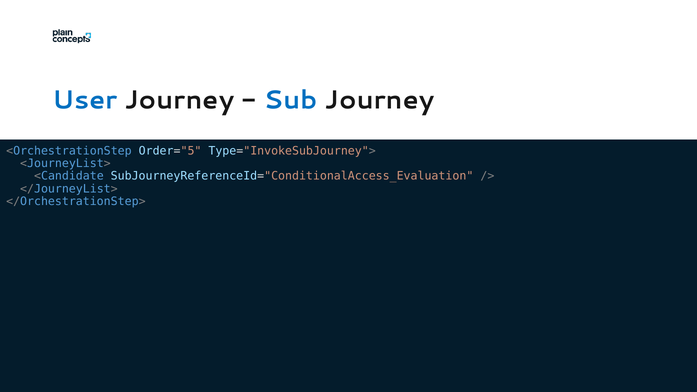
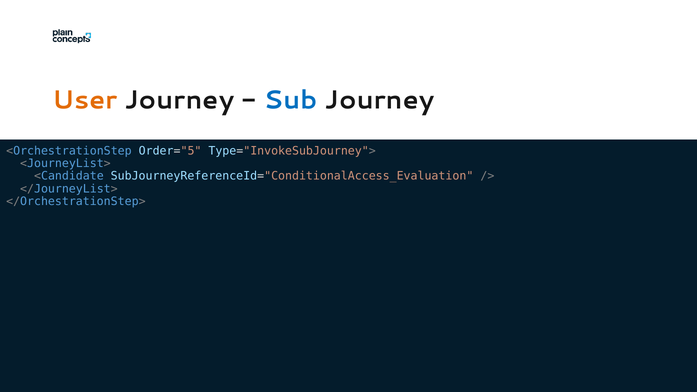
User colour: blue -> orange
